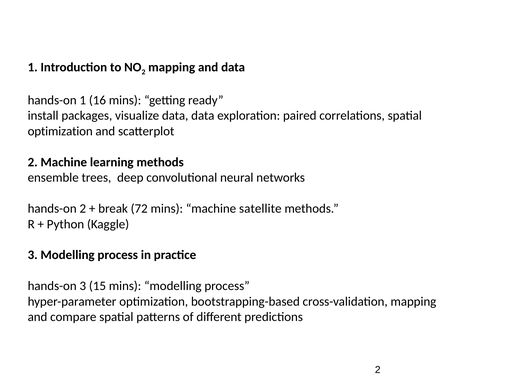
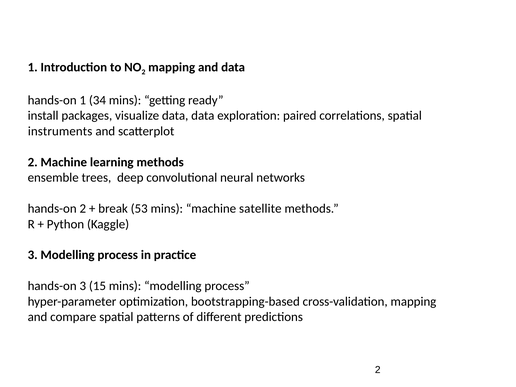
16: 16 -> 34
optimization at (60, 131): optimization -> instruments
72: 72 -> 53
